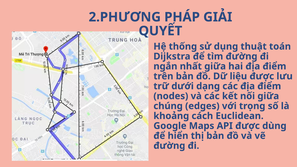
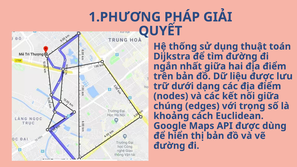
2.PHƯƠNG: 2.PHƯƠNG -> 1.PHƯƠNG
